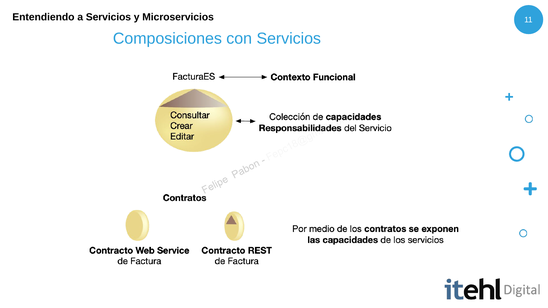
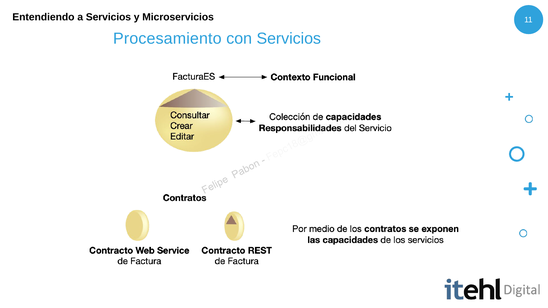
Composiciones: Composiciones -> Procesamiento
